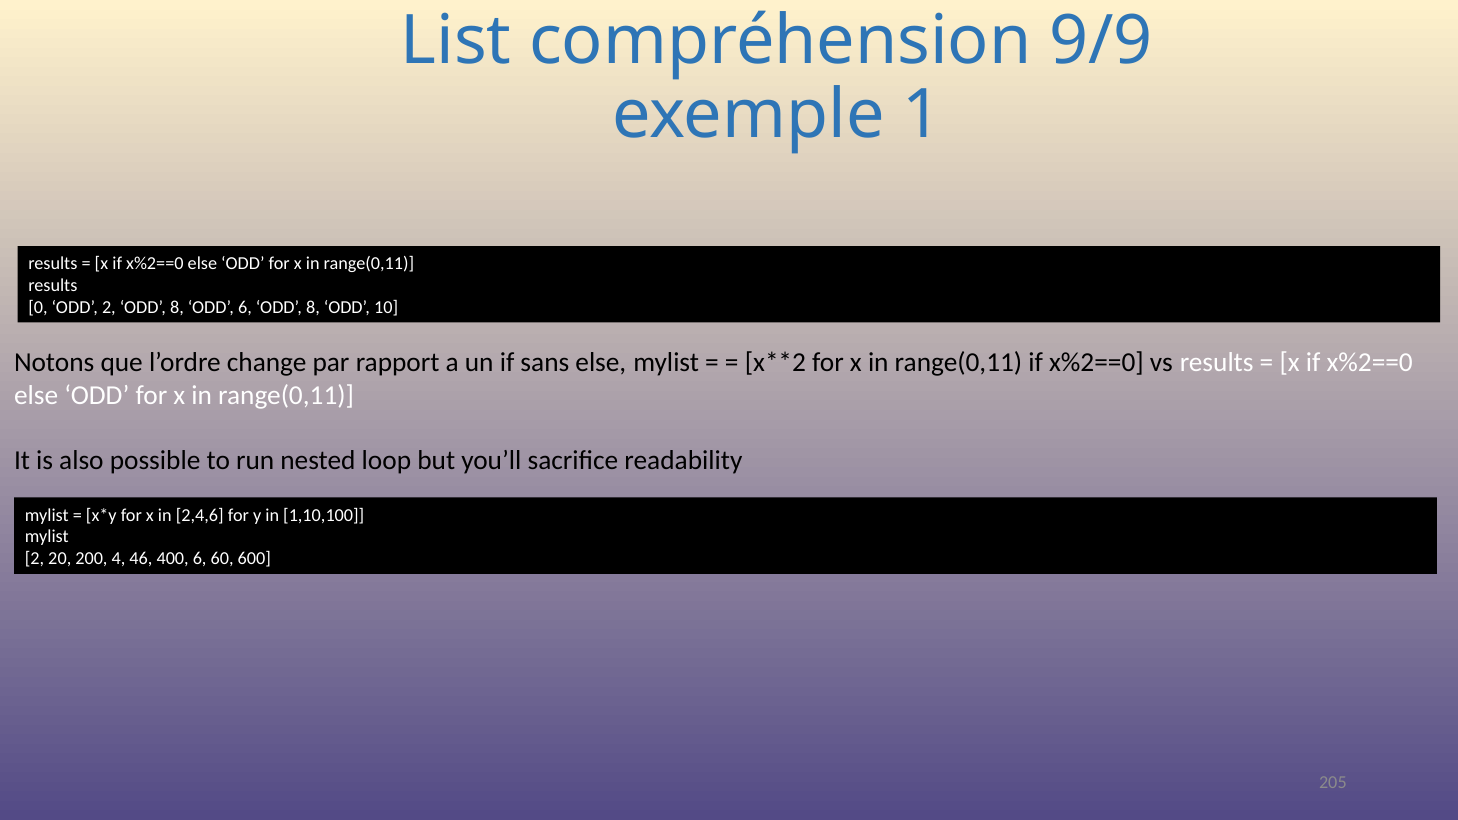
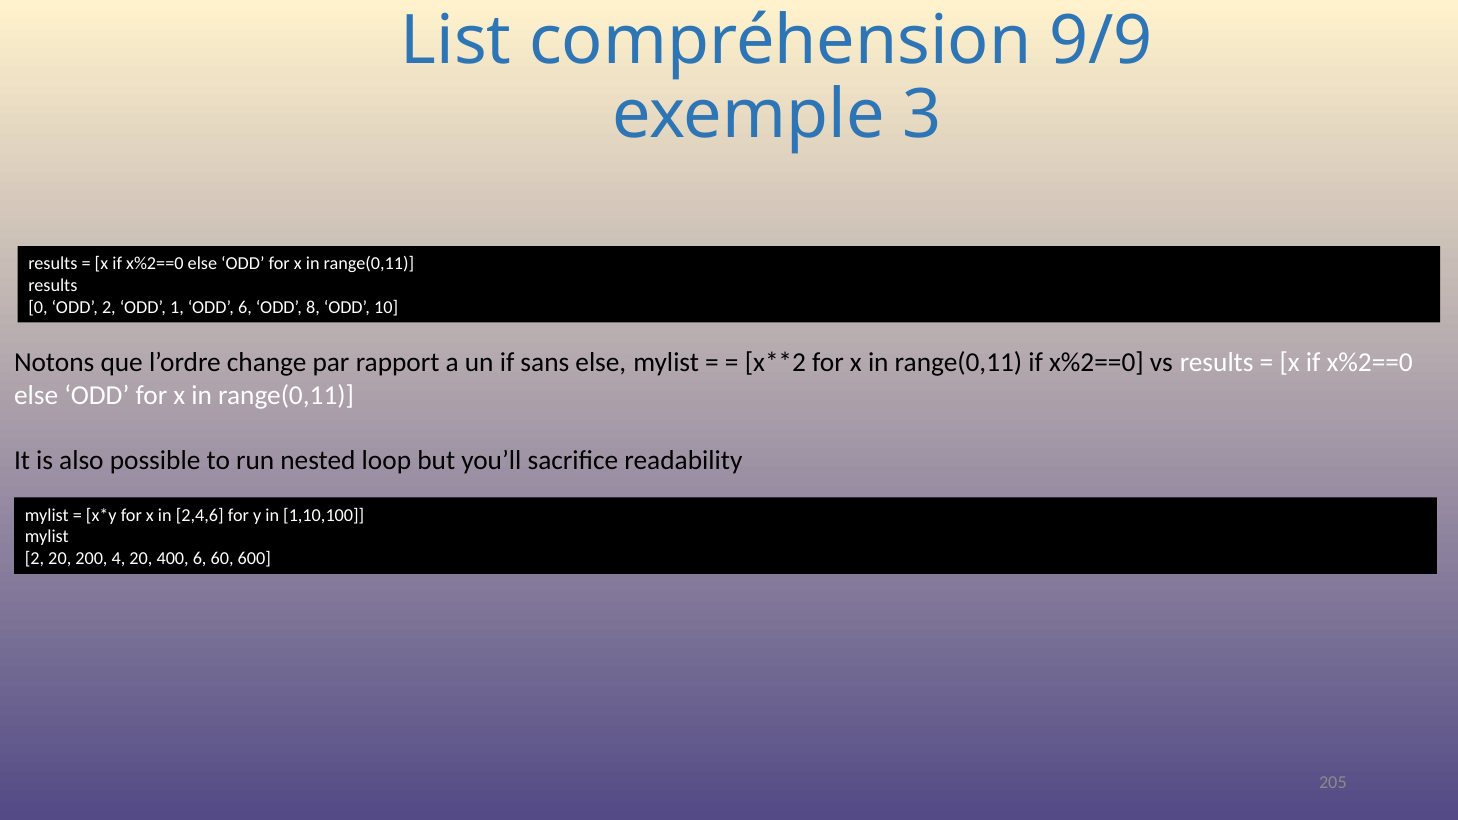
1: 1 -> 3
2 ODD 8: 8 -> 1
4 46: 46 -> 20
